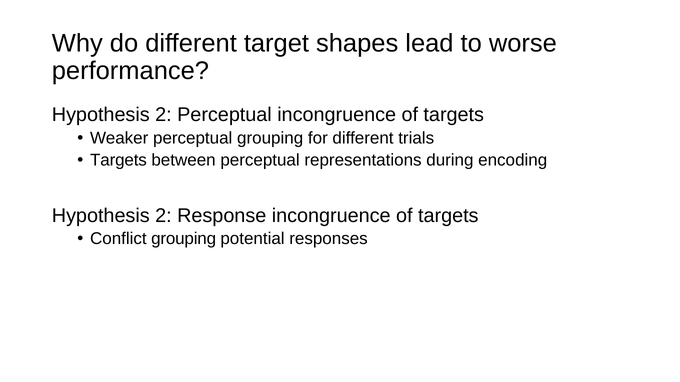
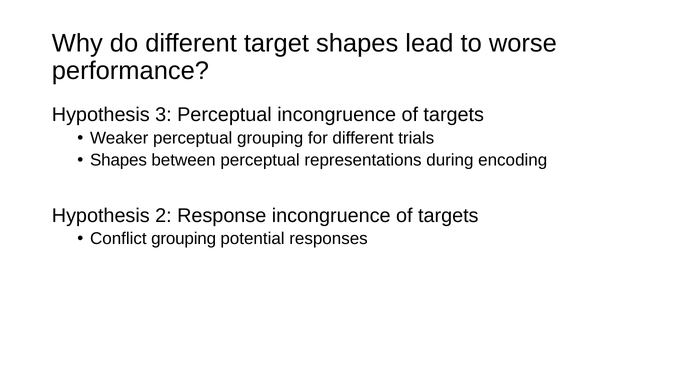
2 at (163, 115): 2 -> 3
Targets at (118, 160): Targets -> Shapes
